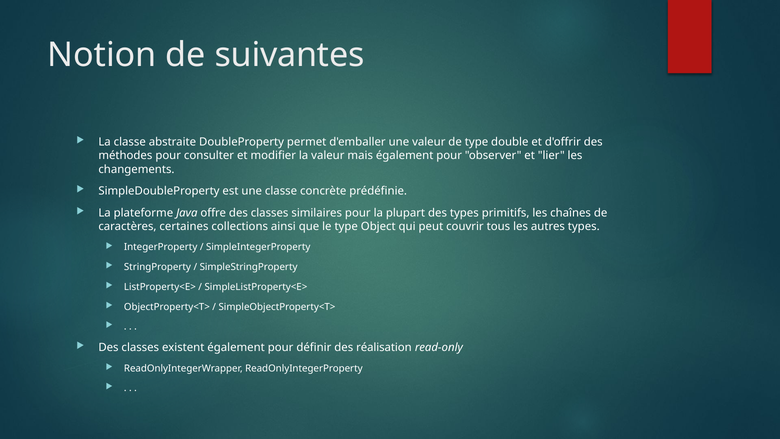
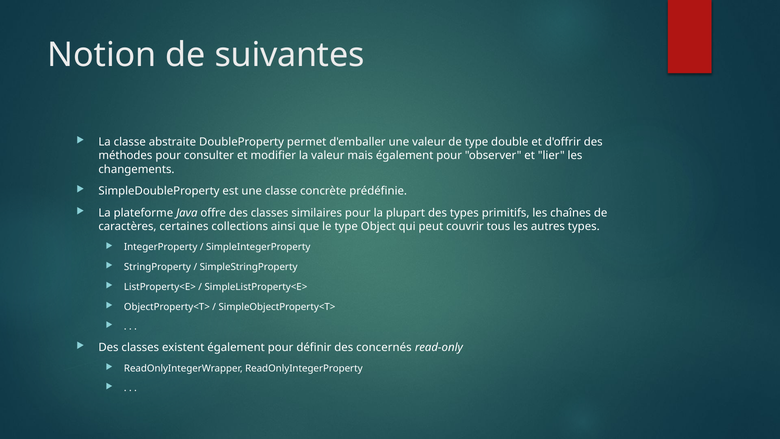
réalisation: réalisation -> concernés
